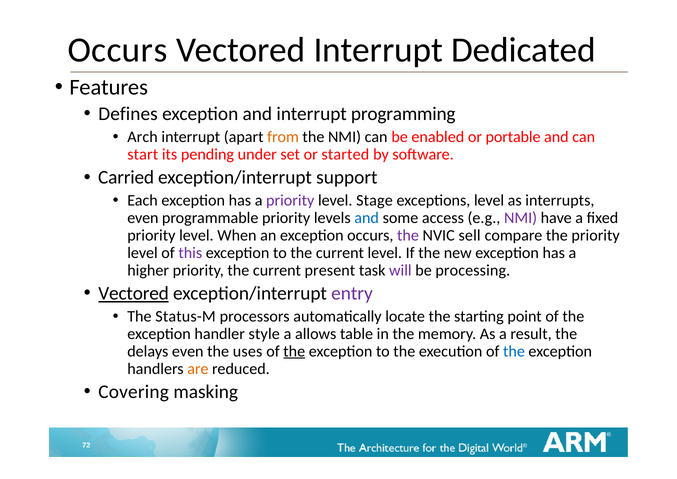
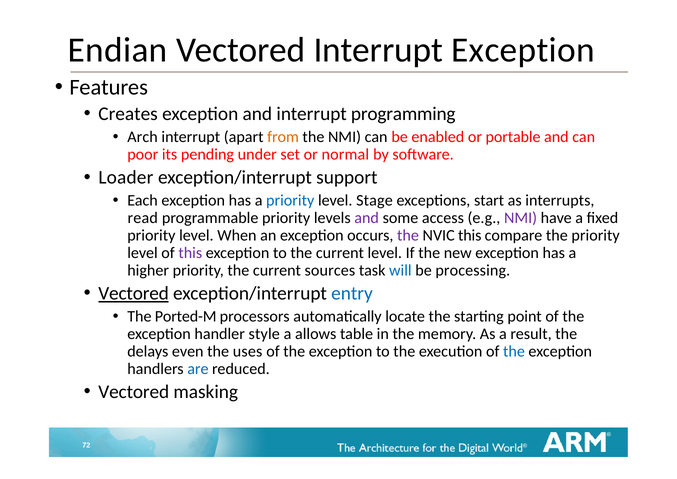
Occurs at (118, 50): Occurs -> Endian
Interrupt Dedicated: Dedicated -> Exception
Defines: Defines -> Creates
start: start -> poor
started: started -> normal
Carried: Carried -> Loader
priority at (290, 200) colour: purple -> blue
exceptions level: level -> start
even at (143, 218): even -> read
and at (367, 218) colour: blue -> purple
NVIC sell: sell -> this
present: present -> sources
will colour: purple -> blue
entry colour: purple -> blue
Status-M: Status-M -> Ported-M
the at (294, 351) underline: present -> none
are colour: orange -> blue
Covering at (134, 391): Covering -> Vectored
